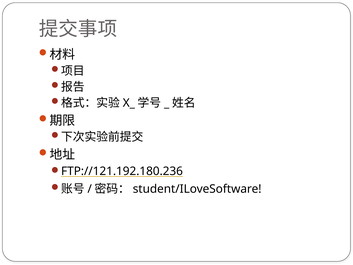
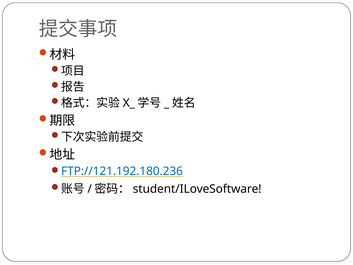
FTP://121.192.180.236 colour: black -> blue
